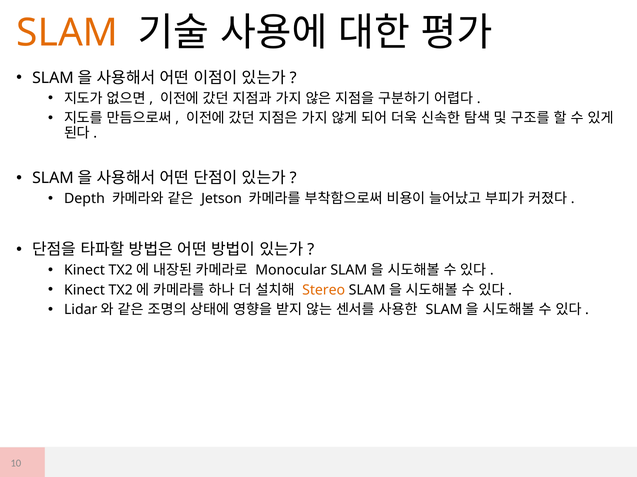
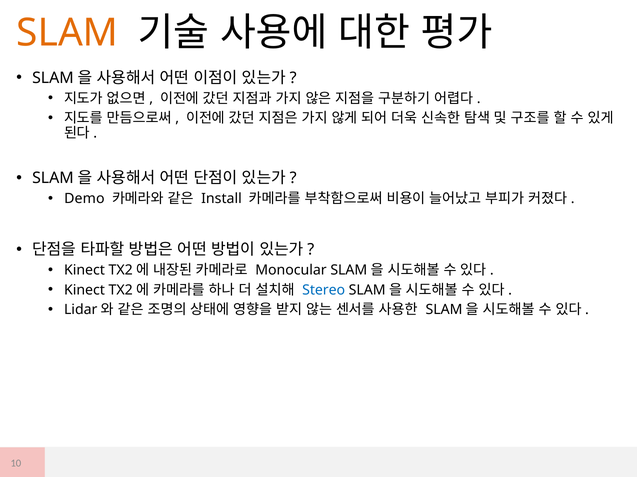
Depth: Depth -> Demo
Jetson: Jetson -> Install
Stereo colour: orange -> blue
